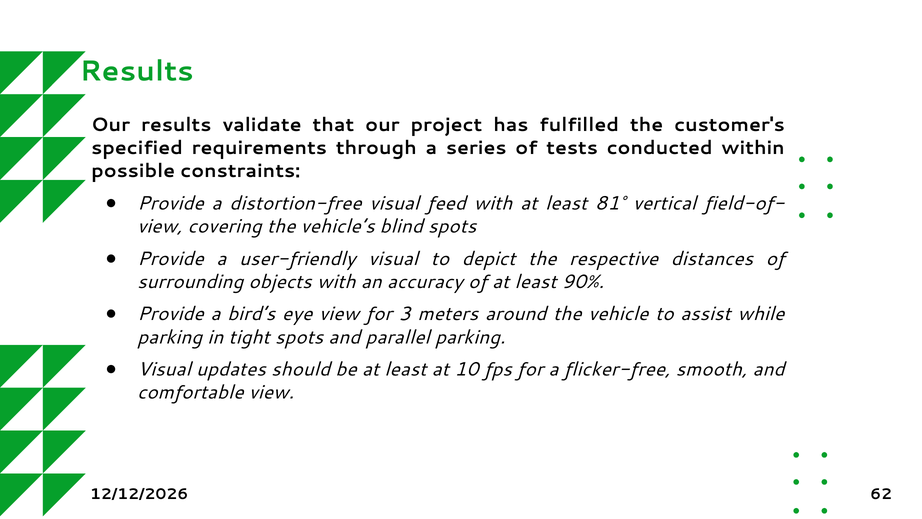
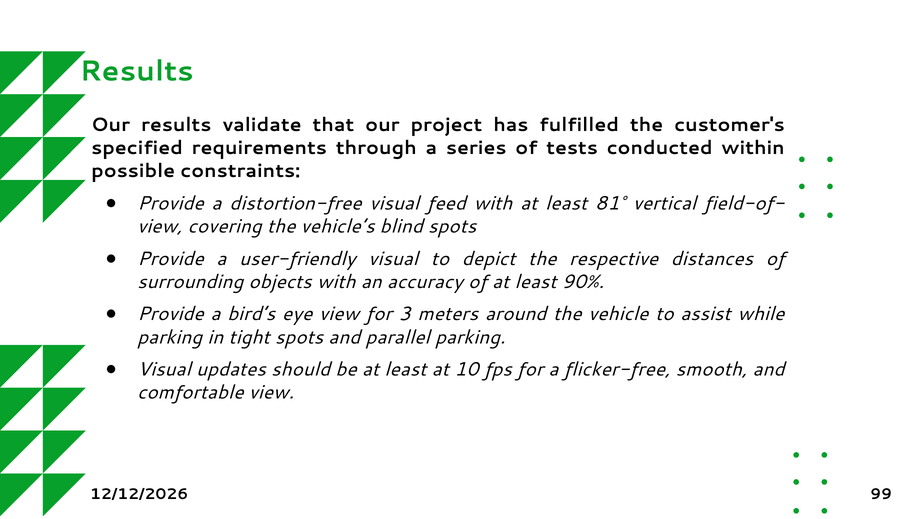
62: 62 -> 99
